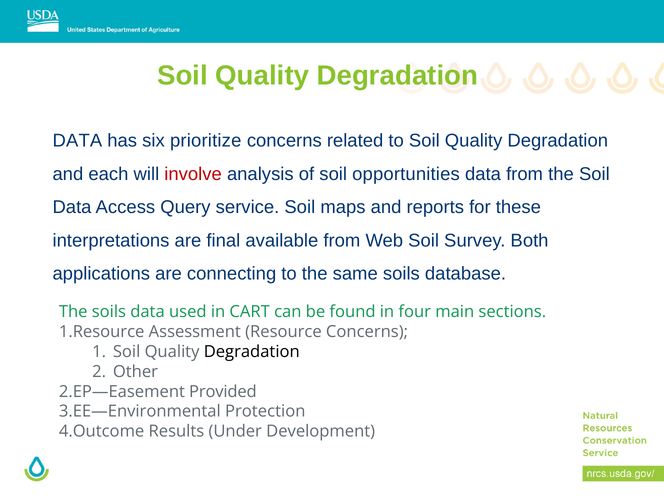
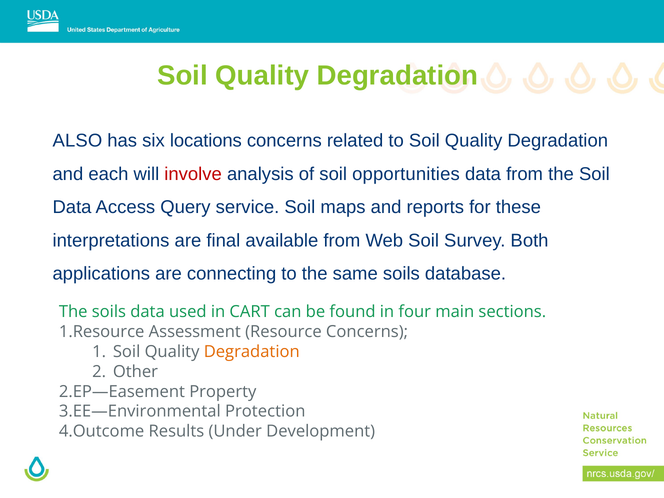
DATA at (77, 141): DATA -> ALSO
prioritize: prioritize -> locations
Degradation at (252, 352) colour: black -> orange
Provided: Provided -> Property
